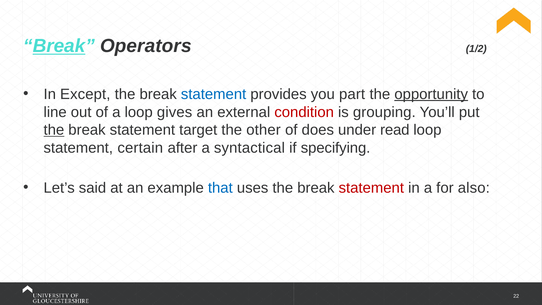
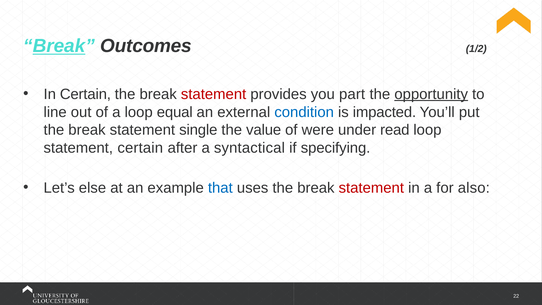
Operators: Operators -> Outcomes
In Except: Except -> Certain
statement at (214, 94) colour: blue -> red
gives: gives -> equal
condition colour: red -> blue
grouping: grouping -> impacted
the at (54, 130) underline: present -> none
target: target -> single
other: other -> value
does: does -> were
said: said -> else
